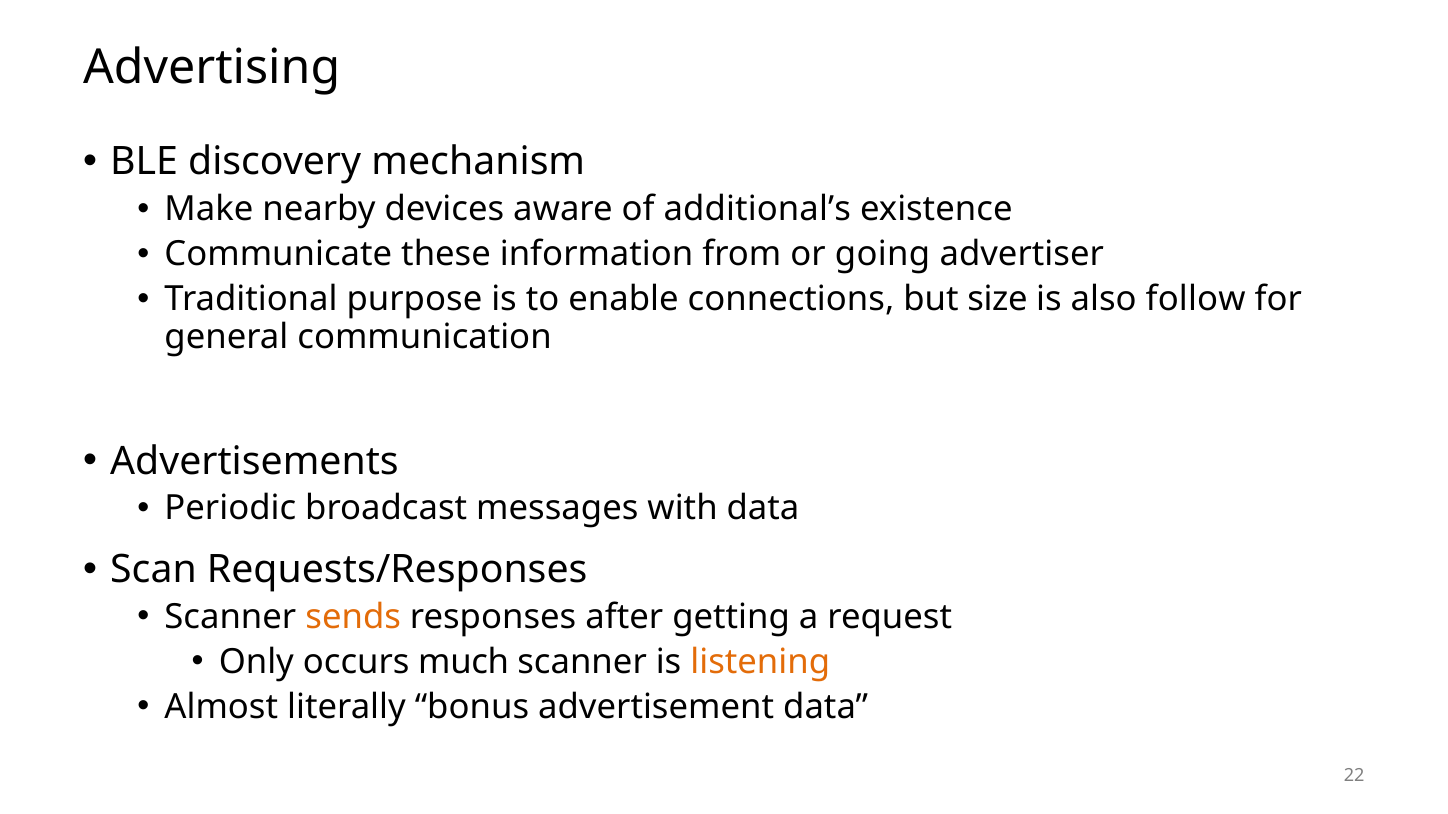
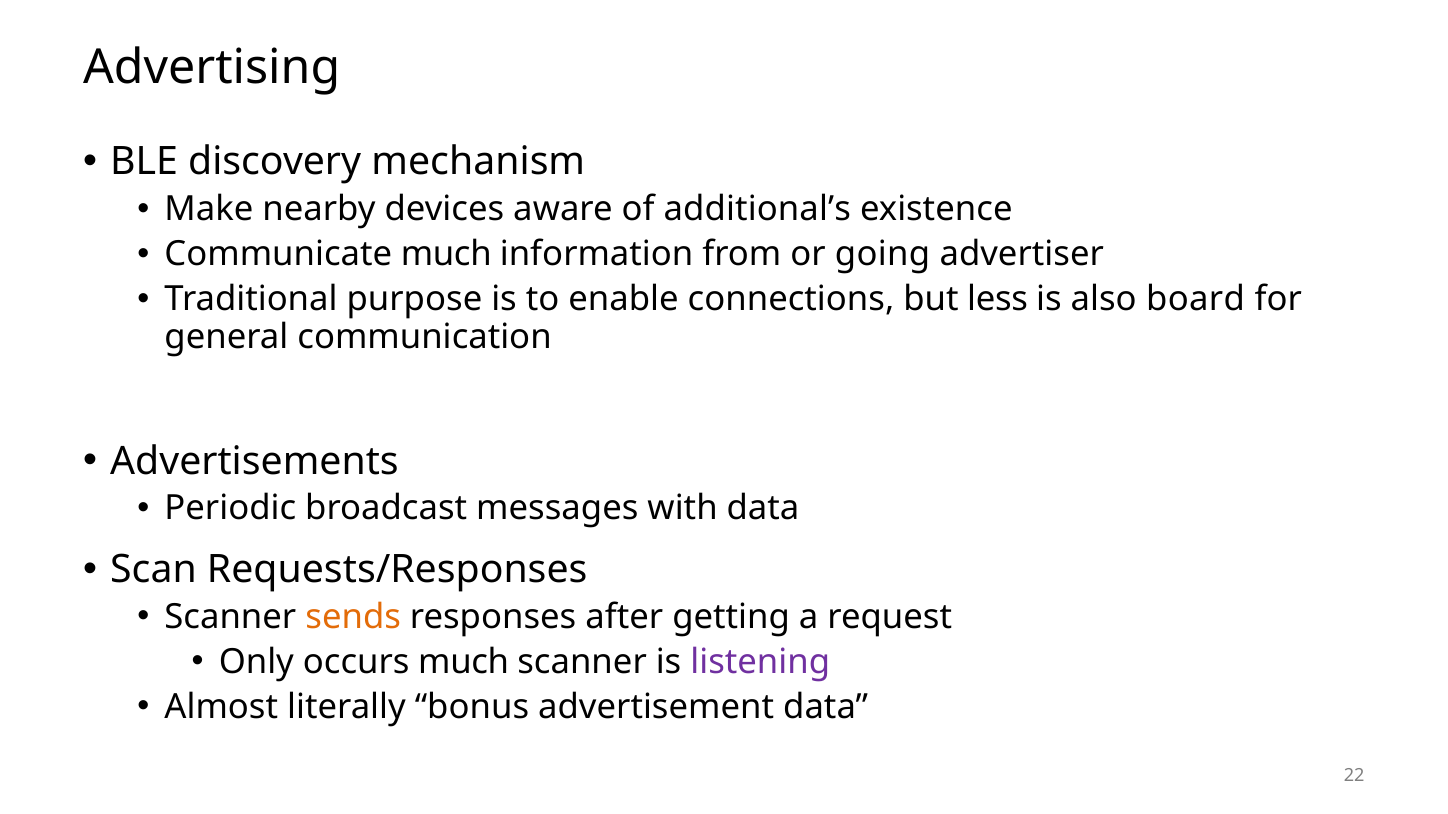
Communicate these: these -> much
size: size -> less
follow: follow -> board
listening colour: orange -> purple
